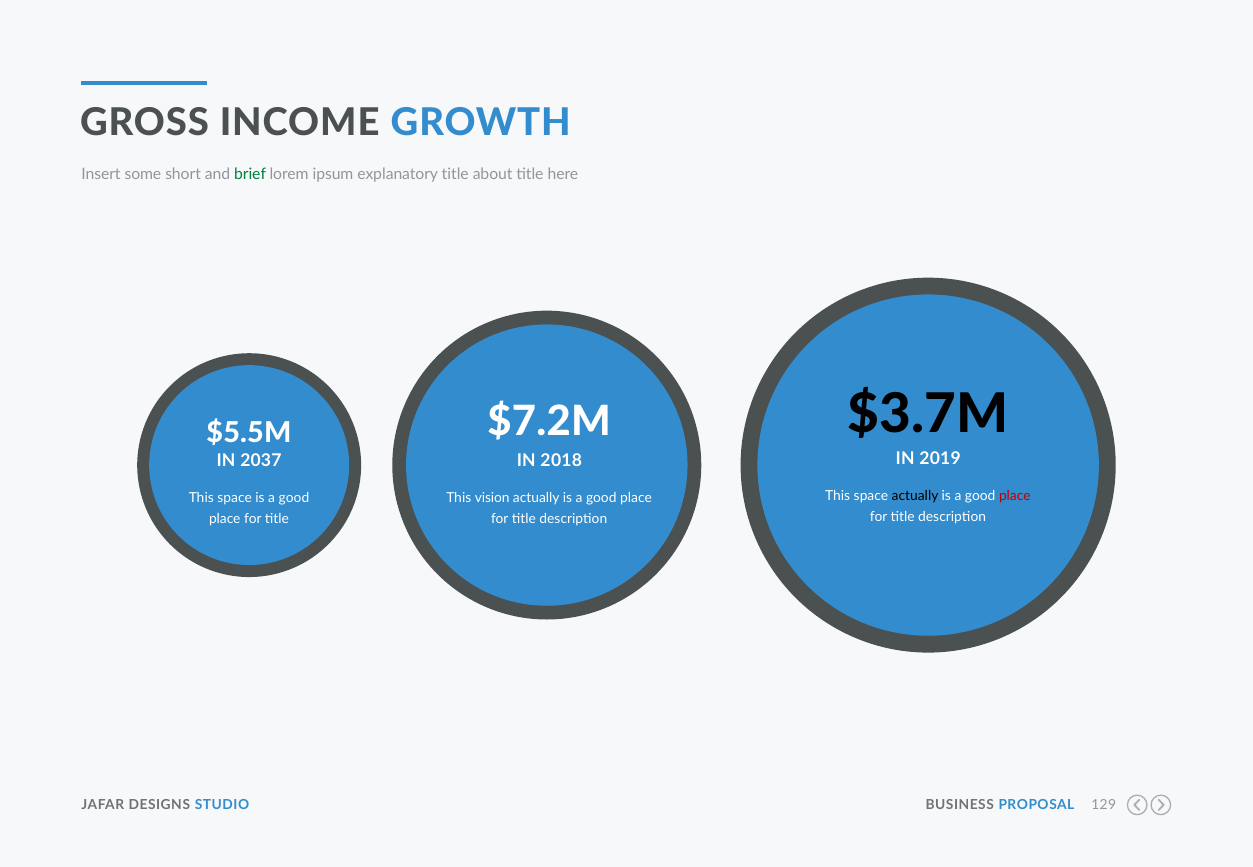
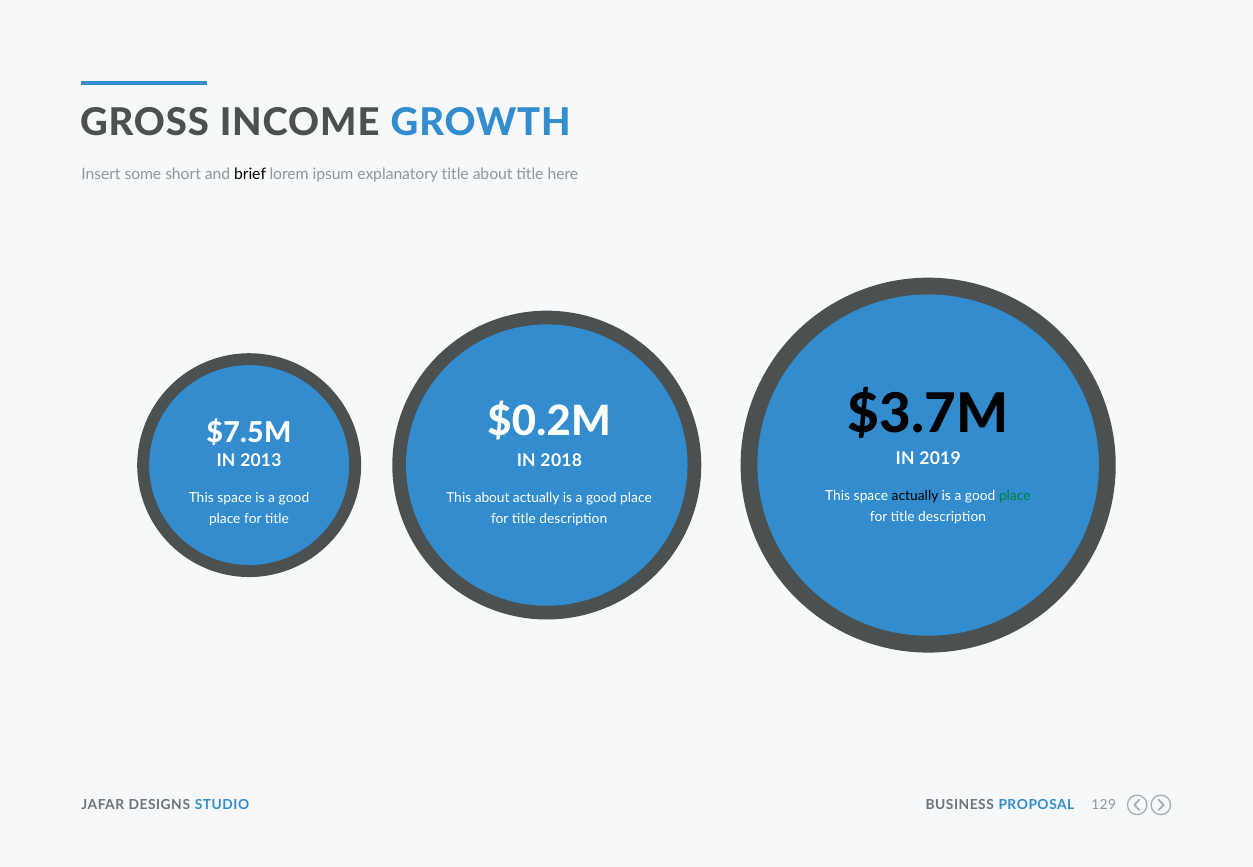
brief colour: green -> black
$7.2M: $7.2M -> $0.2M
$5.5M: $5.5M -> $7.5M
2037: 2037 -> 2013
place at (1015, 496) colour: red -> green
This vision: vision -> about
